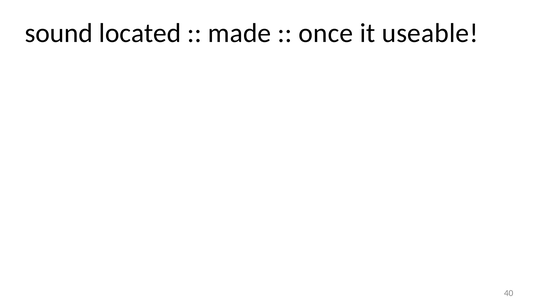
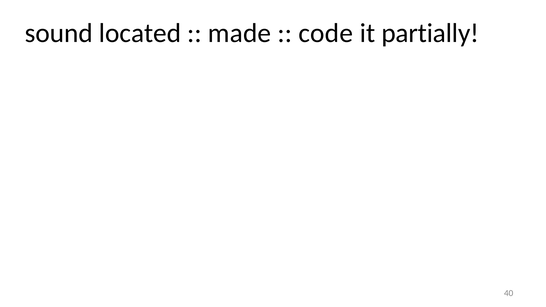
once: once -> code
useable: useable -> partially
